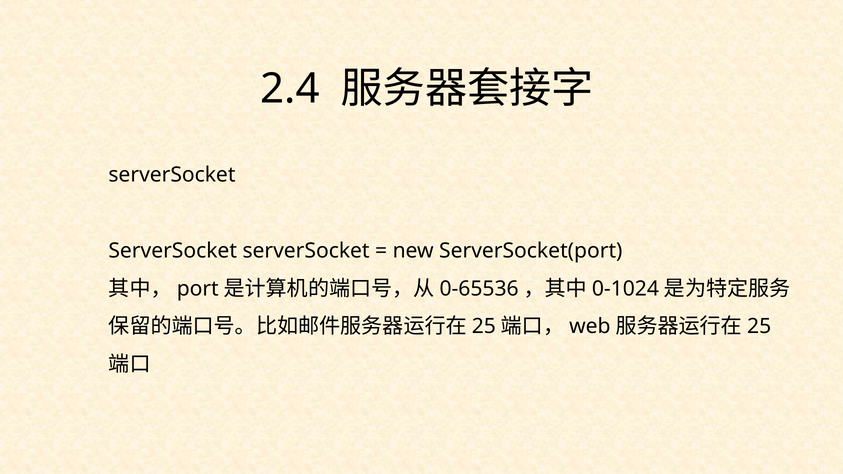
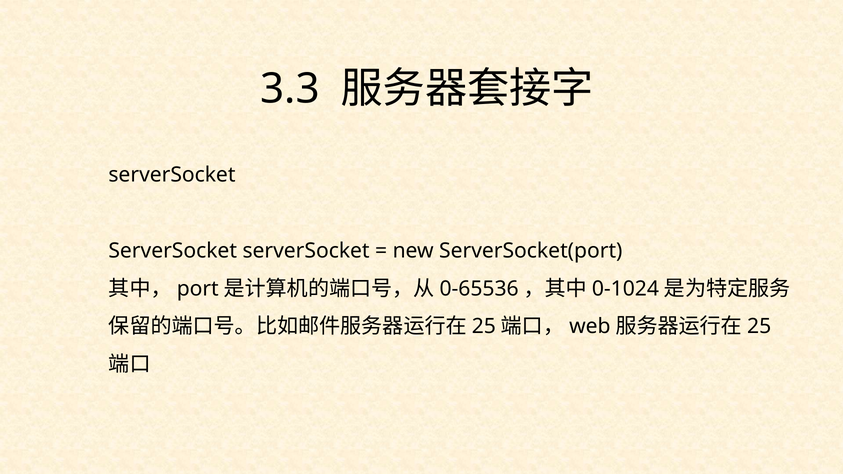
2.4: 2.4 -> 3.3
